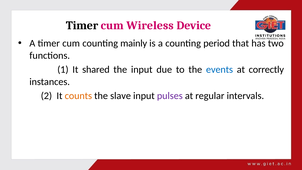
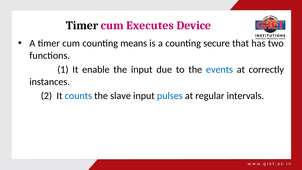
Wireless: Wireless -> Executes
mainly: mainly -> means
period: period -> secure
shared: shared -> enable
counts colour: orange -> blue
pulses colour: purple -> blue
